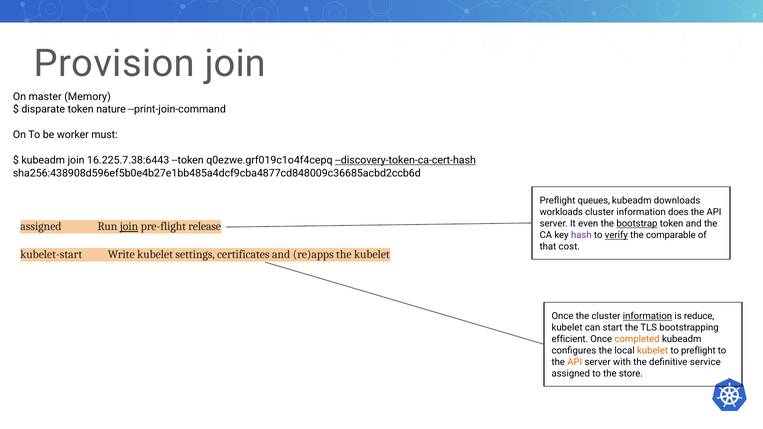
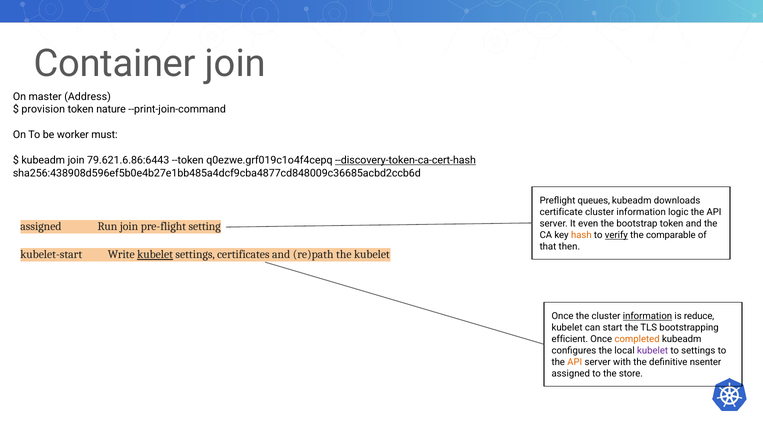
Provision: Provision -> Container
Memory: Memory -> Address
disparate: disparate -> provision
16.225.7.38:6443: 16.225.7.38:6443 -> 79.621.6.86:6443
workloads: workloads -> certificate
does: does -> logic
bootstrap underline: present -> none
join at (129, 227) underline: present -> none
release: release -> setting
hash colour: purple -> orange
cost: cost -> then
kubelet at (155, 255) underline: none -> present
re)apps: re)apps -> re)path
kubelet at (653, 351) colour: orange -> purple
to preflight: preflight -> settings
service: service -> nsenter
